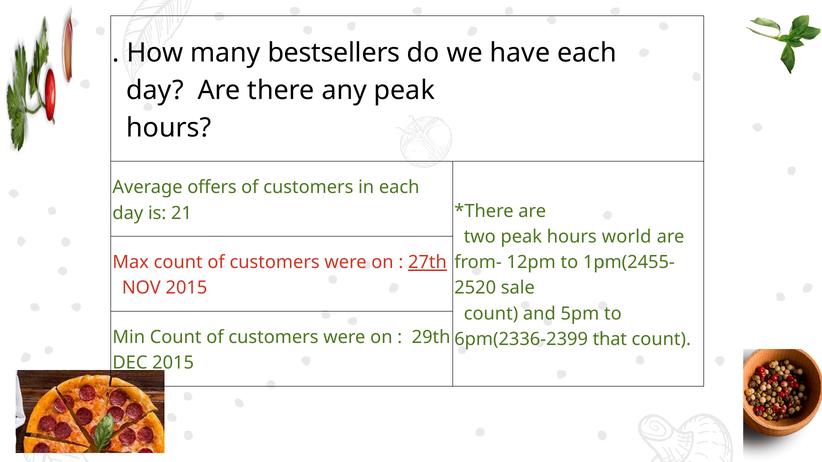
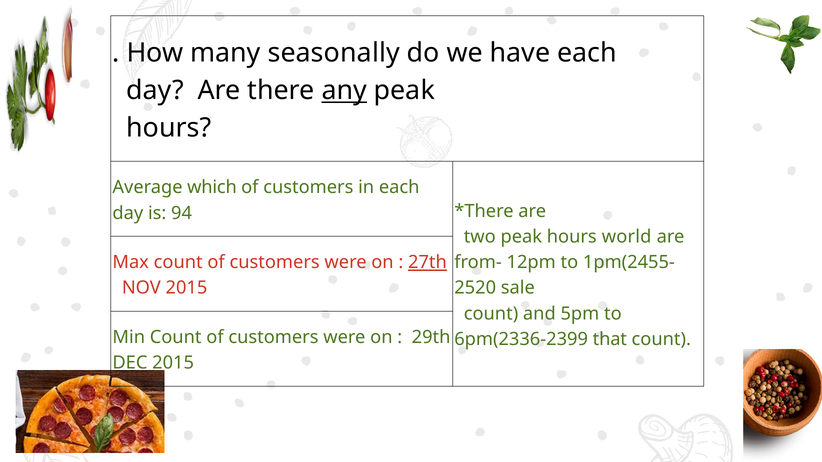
bestsellers: bestsellers -> seasonally
any underline: none -> present
offers: offers -> which
21: 21 -> 94
